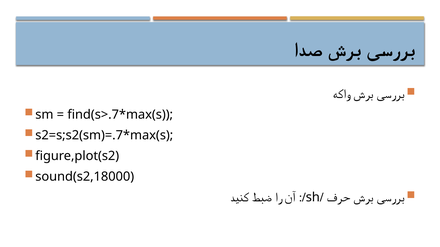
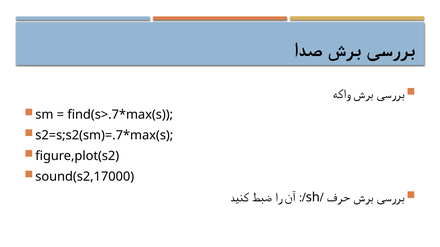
sound(s2,18000: sound(s2,18000 -> sound(s2,17000
